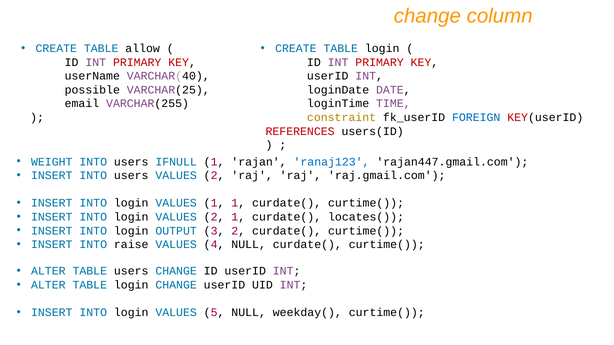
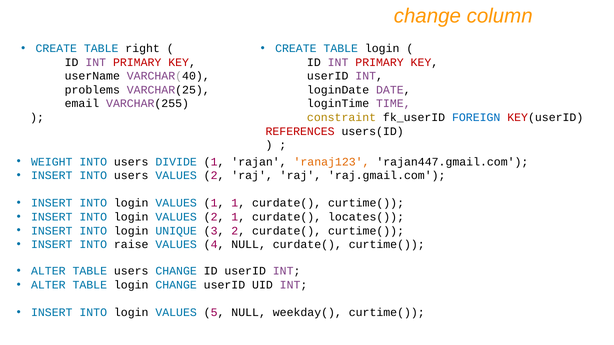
allow: allow -> right
possible: possible -> problems
IFNULL: IFNULL -> DIVIDE
ranaj123 colour: blue -> orange
OUTPUT: OUTPUT -> UNIQUE
